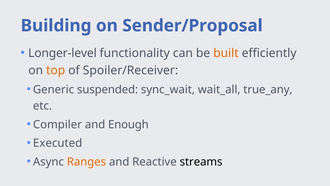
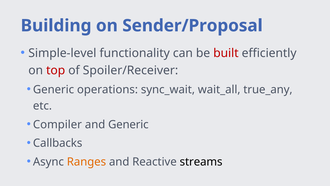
Longer-level: Longer-level -> Simple-level
built colour: orange -> red
top colour: orange -> red
suspended: suspended -> operations
and Enough: Enough -> Generic
Executed: Executed -> Callbacks
